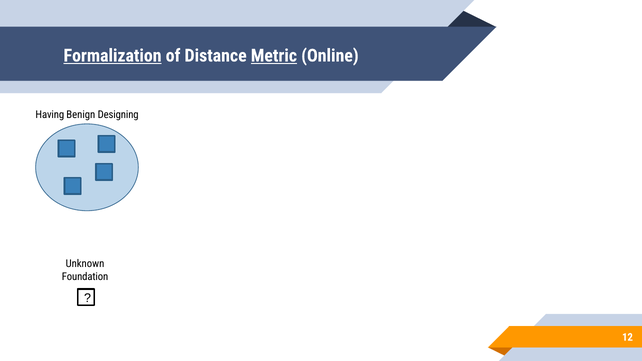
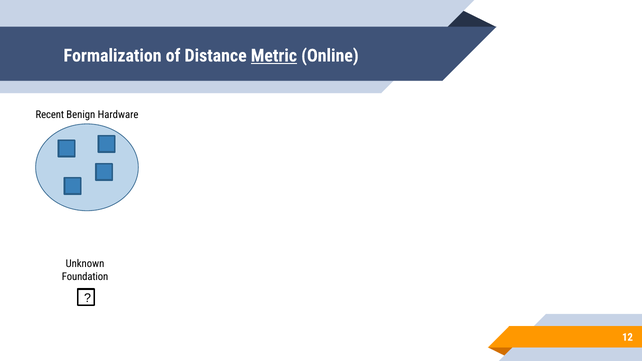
Formalization underline: present -> none
Having: Having -> Recent
Designing: Designing -> Hardware
